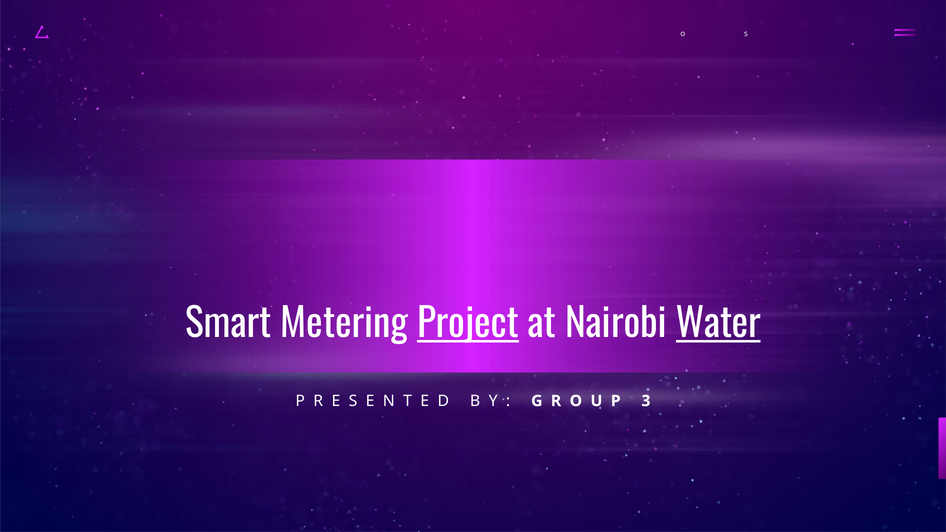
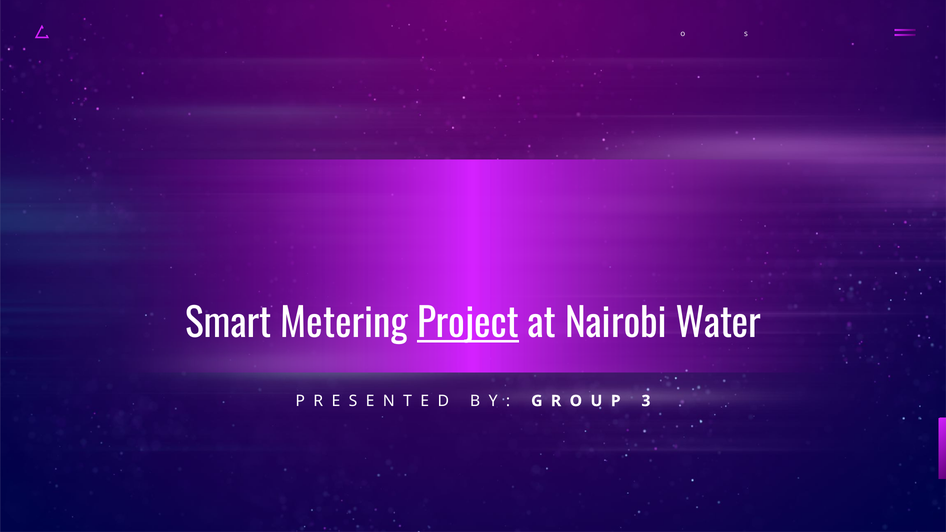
Water underline: present -> none
